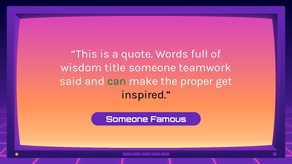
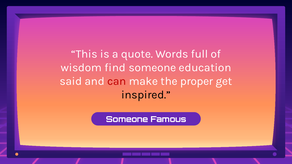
title: title -> find
teamwork: teamwork -> education
can colour: green -> red
